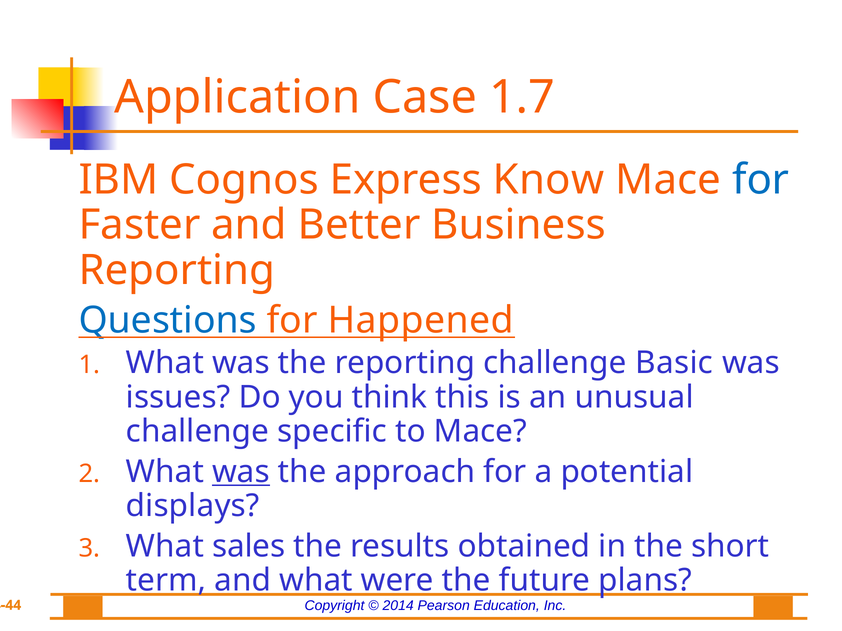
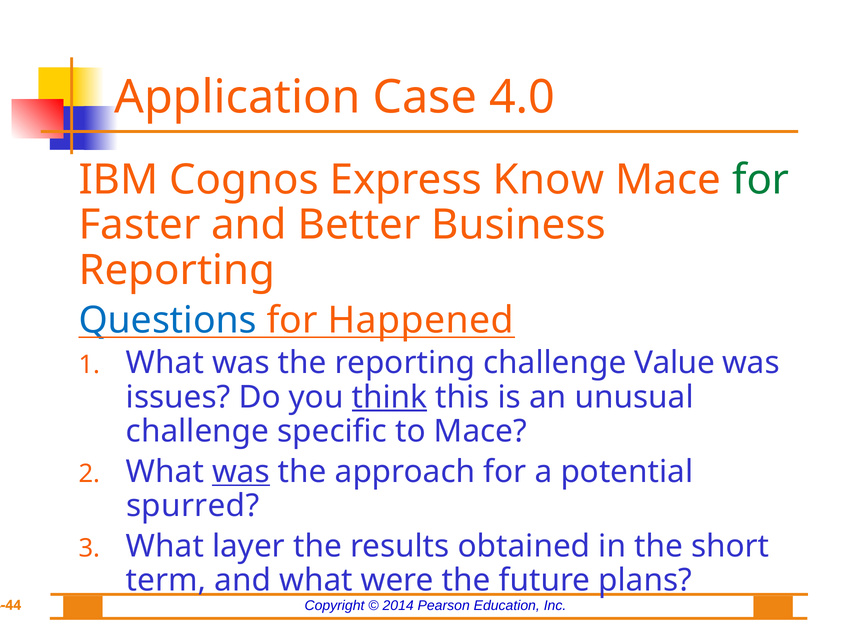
1.7: 1.7 -> 4.0
for at (761, 180) colour: blue -> green
Basic: Basic -> Value
think underline: none -> present
displays: displays -> spurred
sales: sales -> layer
